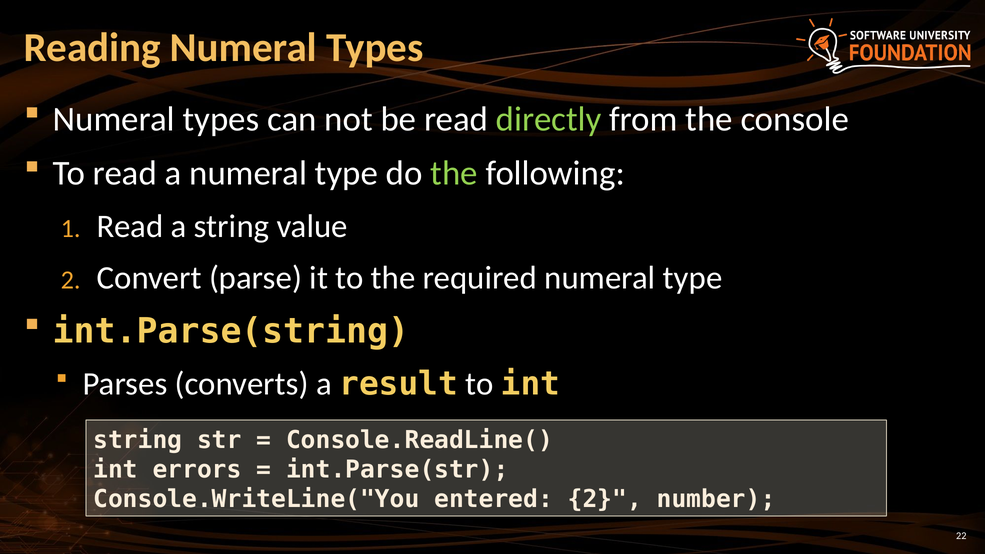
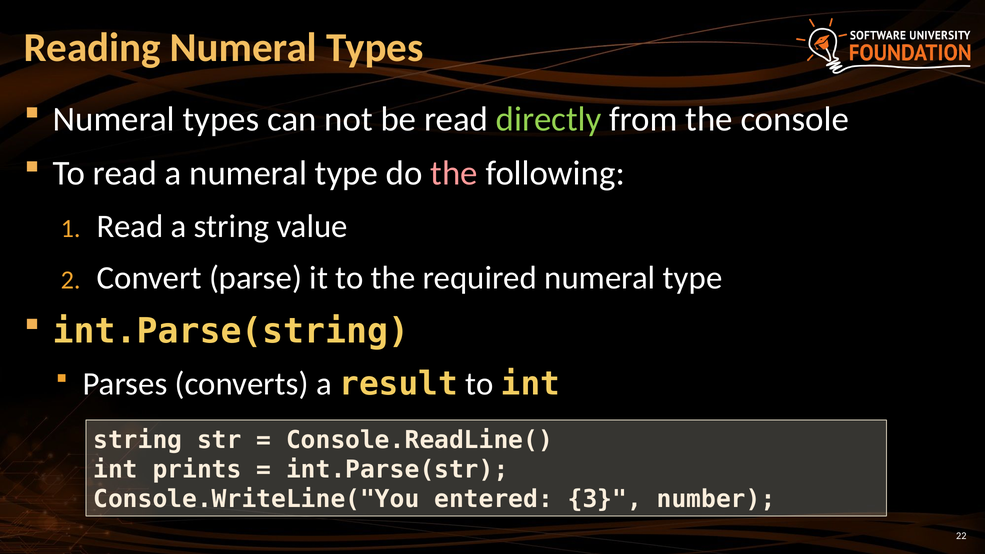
the at (454, 174) colour: light green -> pink
errors: errors -> prints
entered 2: 2 -> 3
